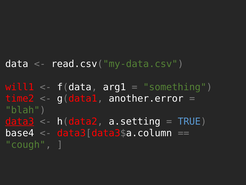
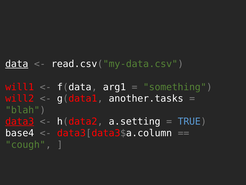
data underline: none -> present
time2: time2 -> will2
another.error: another.error -> another.tasks
